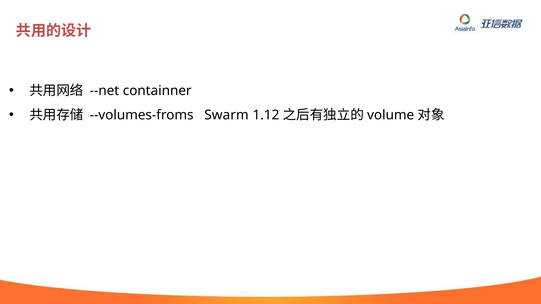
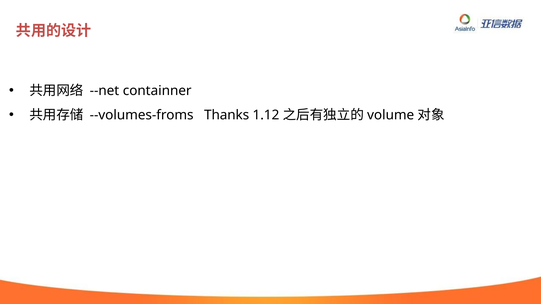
Swarm: Swarm -> Thanks
